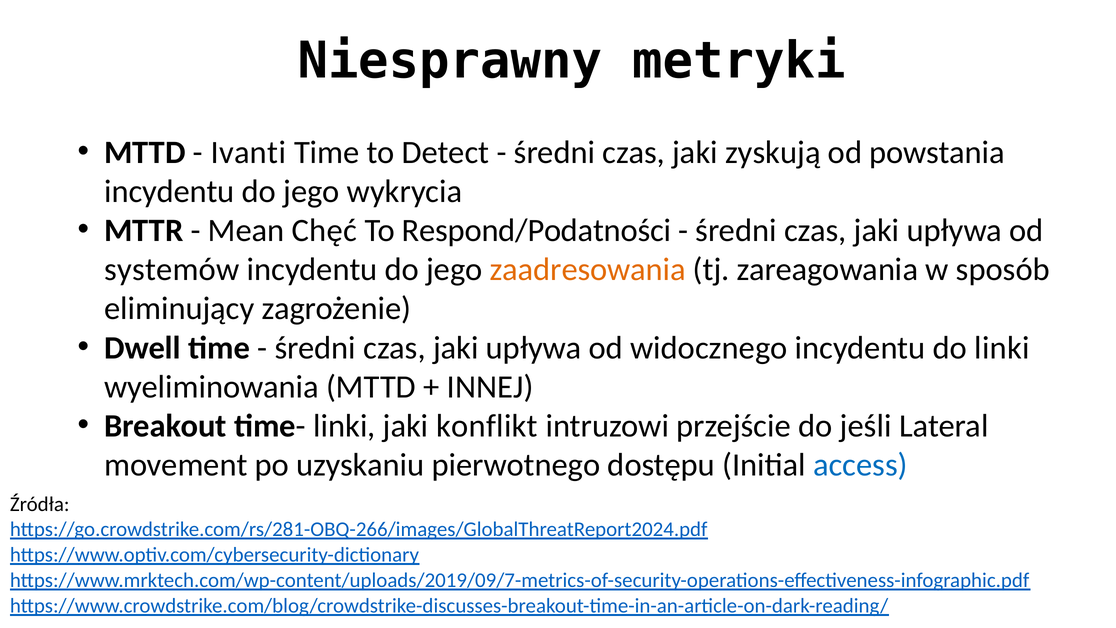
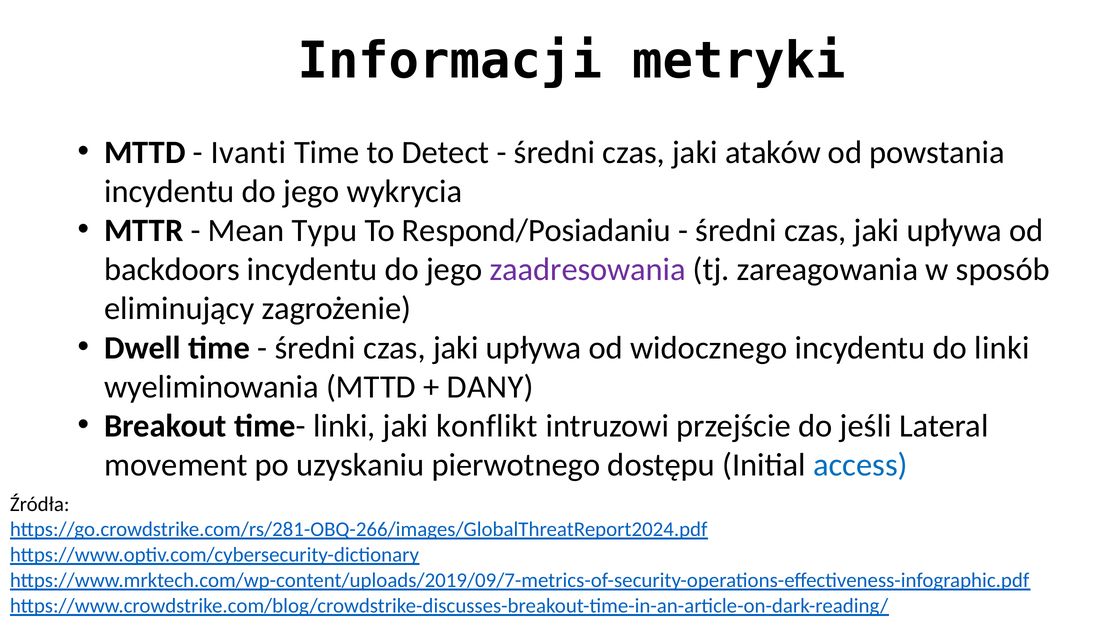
Niesprawny: Niesprawny -> Informacji
zyskują: zyskują -> ataków
Chęć: Chęć -> Typu
Respond/Podatności: Respond/Podatności -> Respond/Posiadaniu
systemów: systemów -> backdoors
zaadresowania colour: orange -> purple
INNEJ: INNEJ -> DANY
